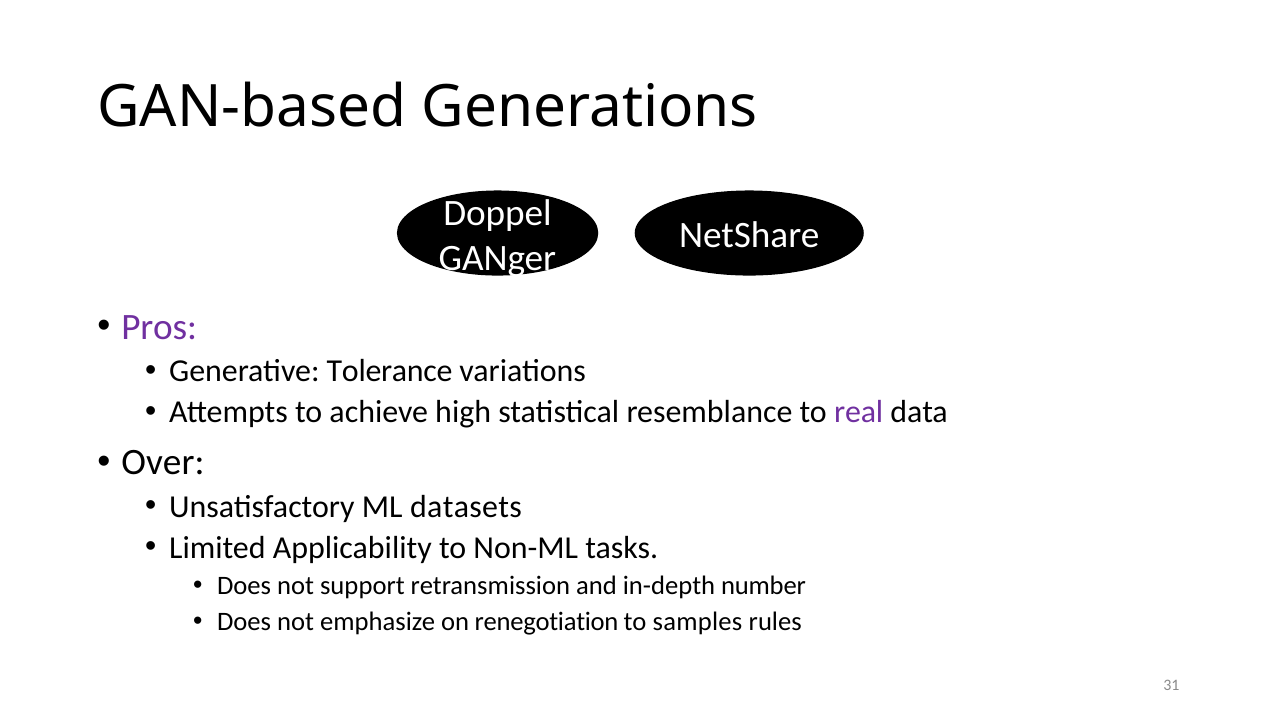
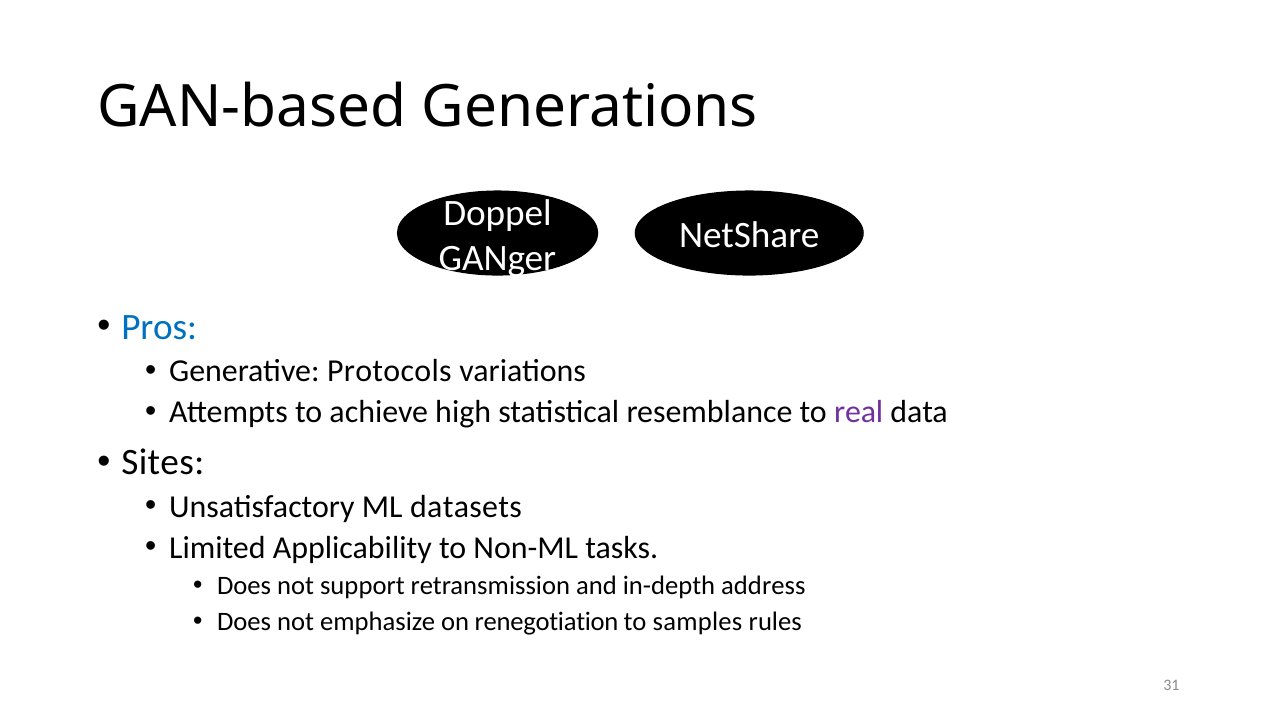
Pros colour: purple -> blue
Tolerance: Tolerance -> Protocols
Over: Over -> Sites
number: number -> address
